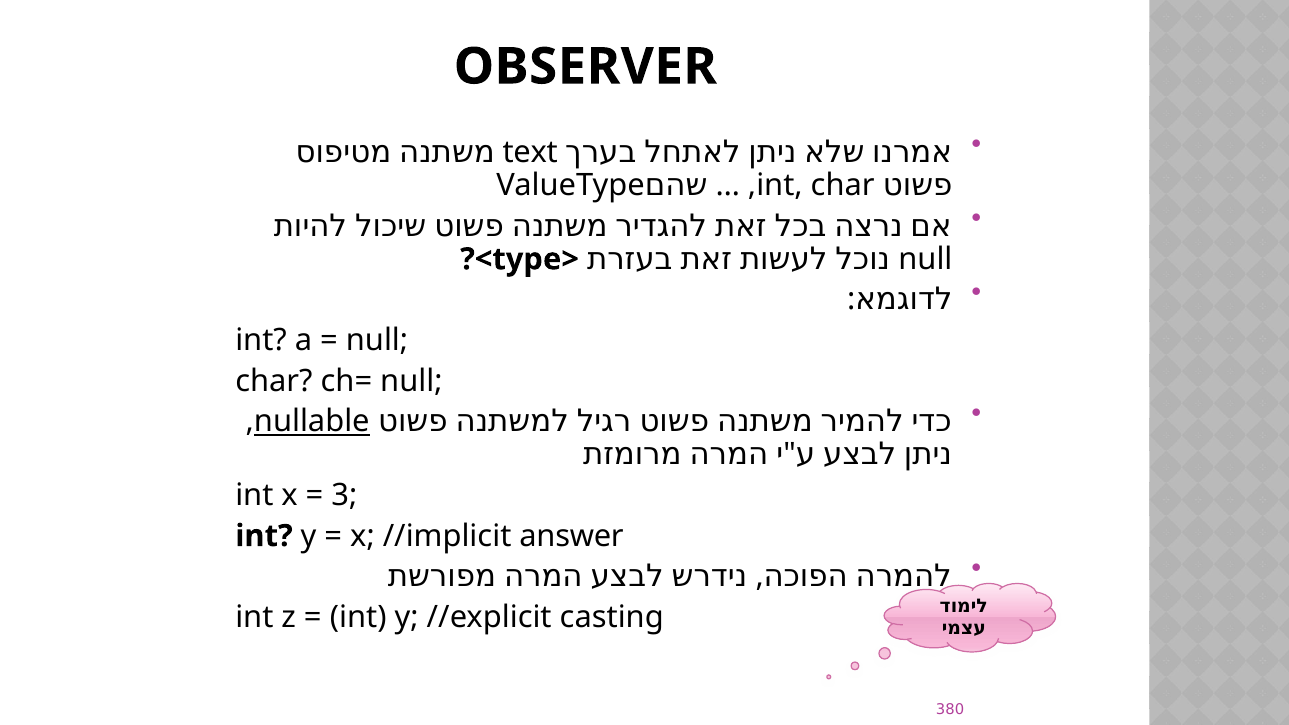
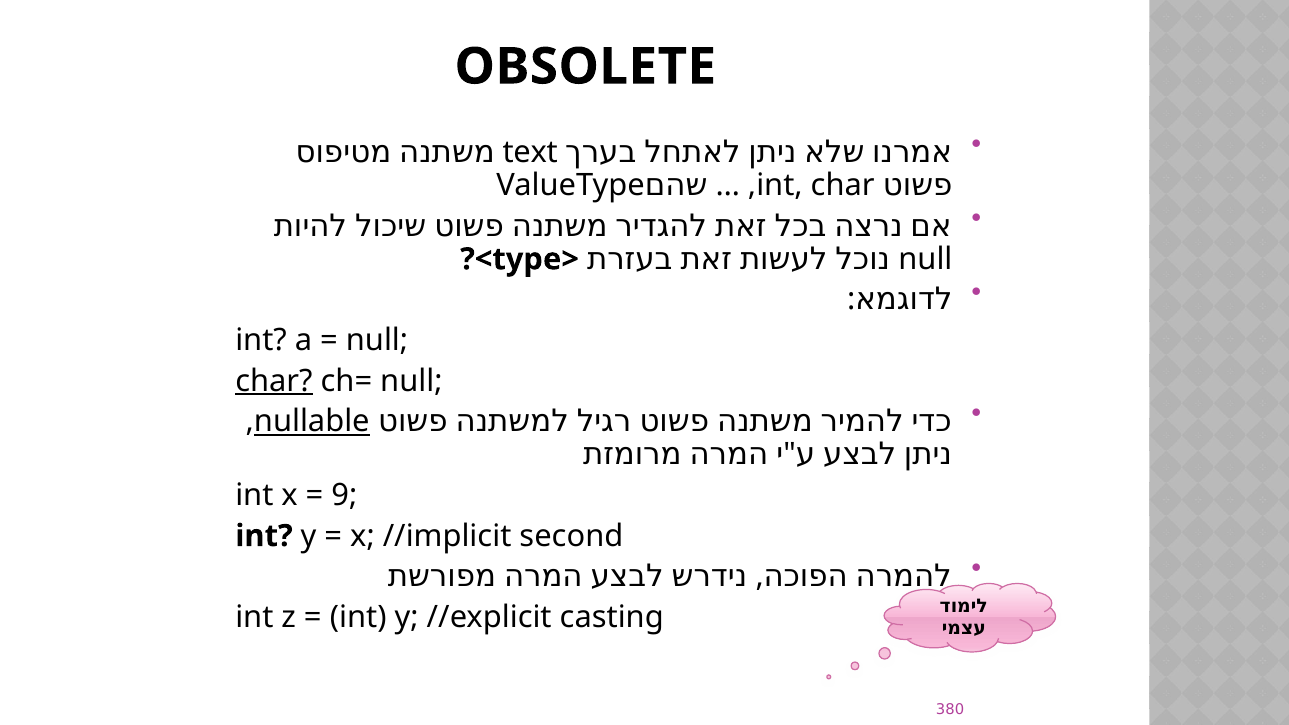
OBSERVER: OBSERVER -> OBSOLETE
char at (274, 381) underline: none -> present
3: 3 -> 9
answer: answer -> second
